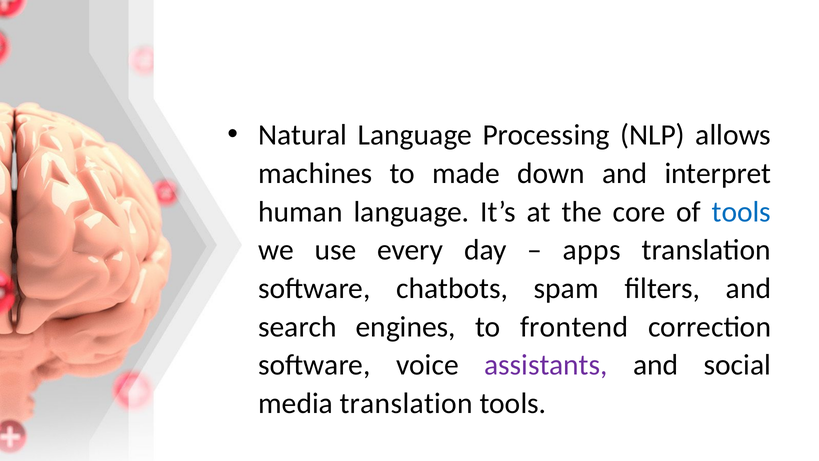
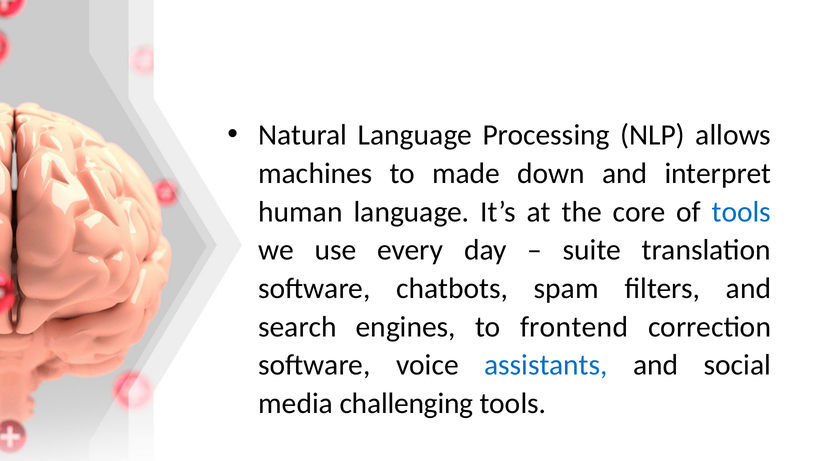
apps: apps -> suite
assistants colour: purple -> blue
media translation: translation -> challenging
